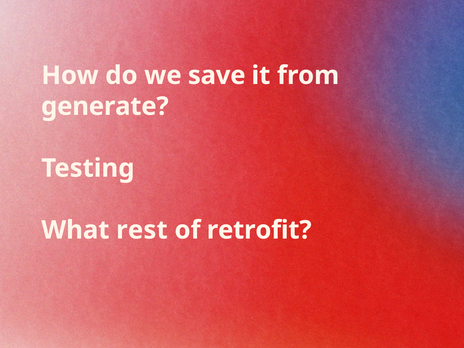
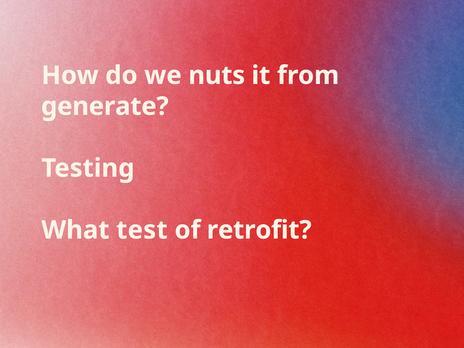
save: save -> nuts
rest: rest -> test
